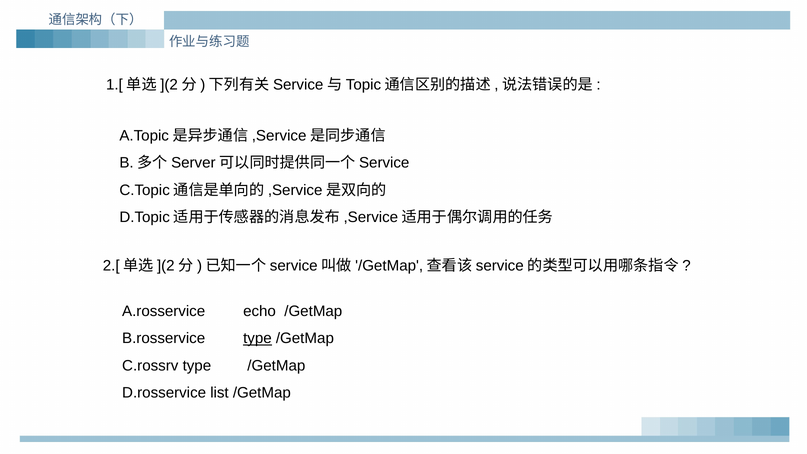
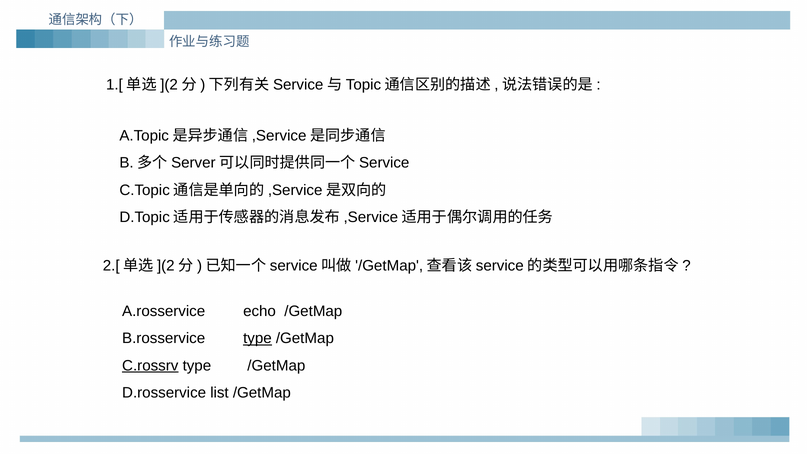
C.rossrv underline: none -> present
